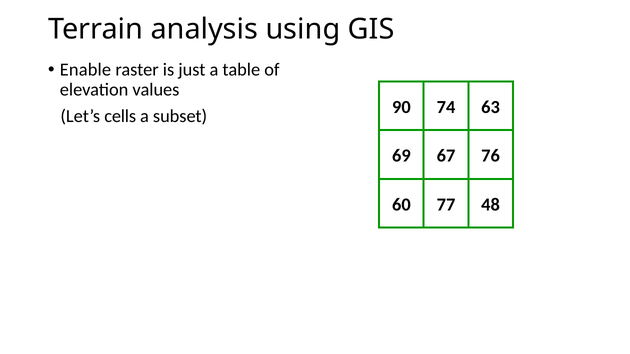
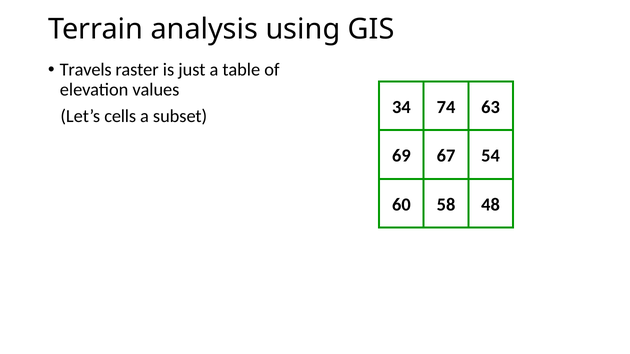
Enable: Enable -> Travels
90: 90 -> 34
76: 76 -> 54
77: 77 -> 58
